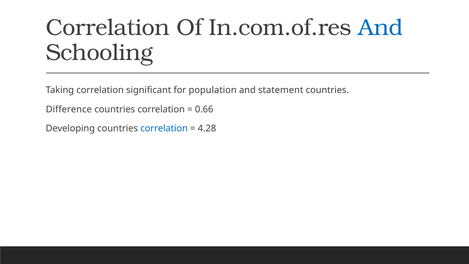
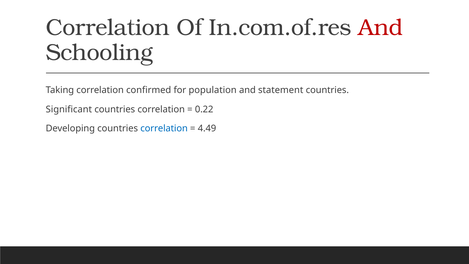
And at (381, 28) colour: blue -> red
significant: significant -> confirmed
Difference: Difference -> Significant
0.66: 0.66 -> 0.22
4.28: 4.28 -> 4.49
